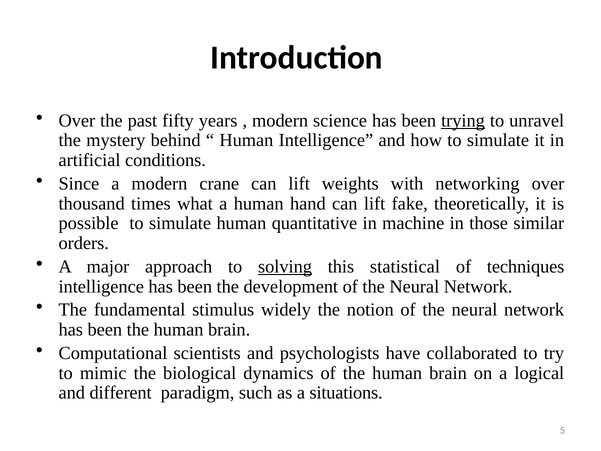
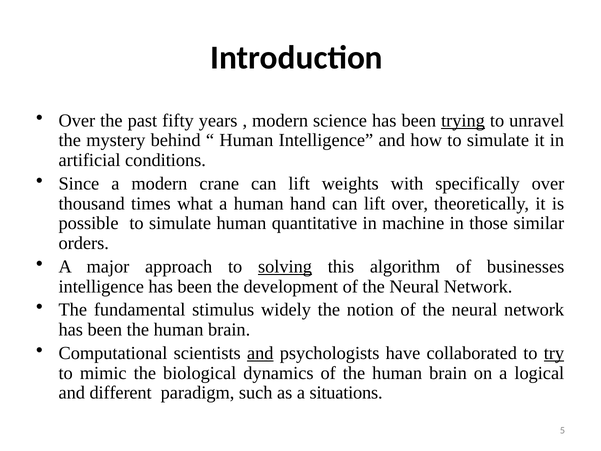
networking: networking -> specifically
lift fake: fake -> over
statistical: statistical -> algorithm
techniques: techniques -> businesses
and at (260, 353) underline: none -> present
try underline: none -> present
